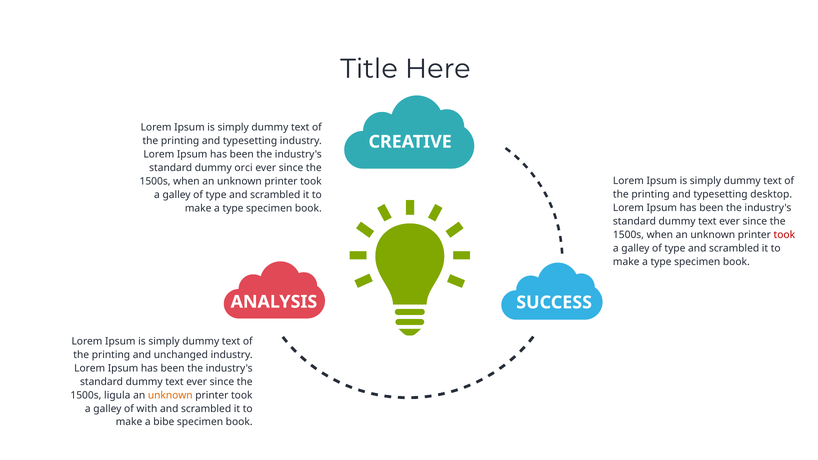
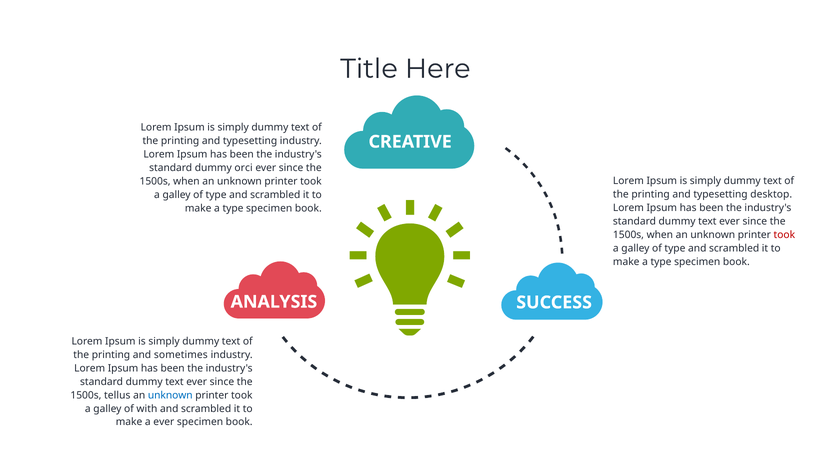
unchanged: unchanged -> sometimes
ligula: ligula -> tellus
unknown at (170, 395) colour: orange -> blue
a bibe: bibe -> ever
